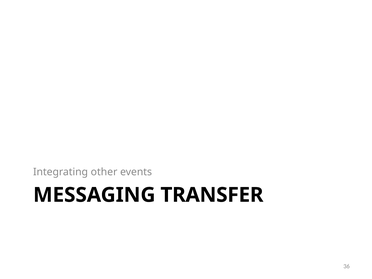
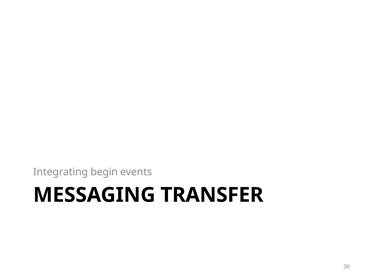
other: other -> begin
